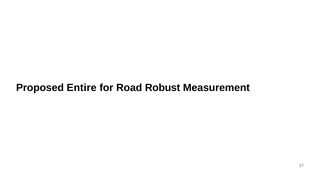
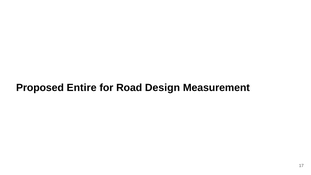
Robust: Robust -> Design
